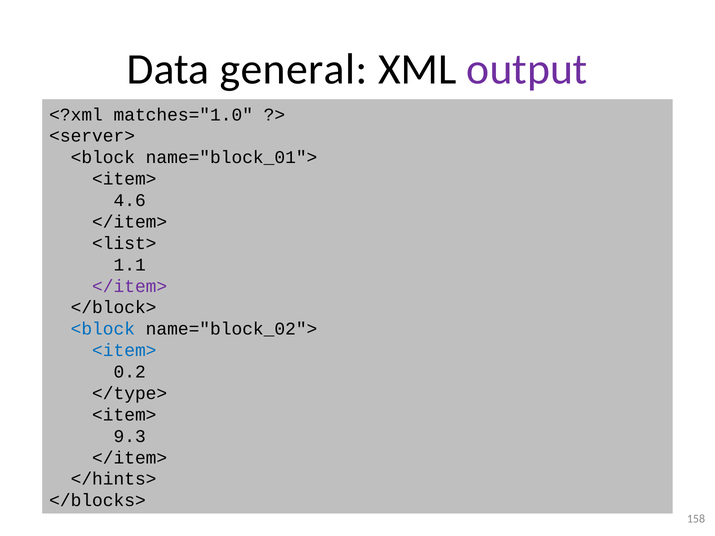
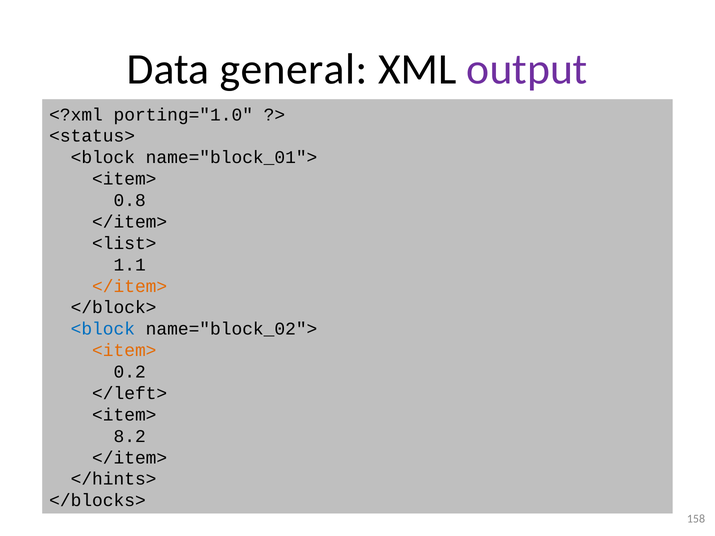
matches="1.0: matches="1.0 -> porting="1.0
<server>: <server> -> <status>
4.6: 4.6 -> 0.8
</item> at (130, 286) colour: purple -> orange
<item> at (124, 351) colour: blue -> orange
</type>: </type> -> </left>
9.3: 9.3 -> 8.2
